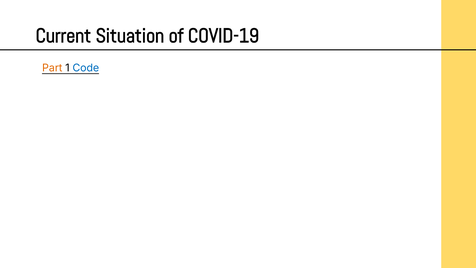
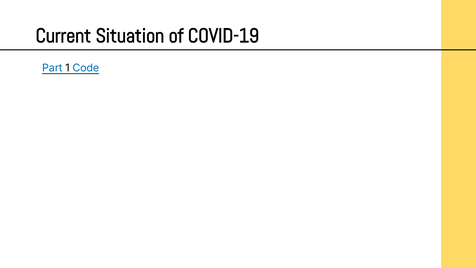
Part colour: orange -> blue
